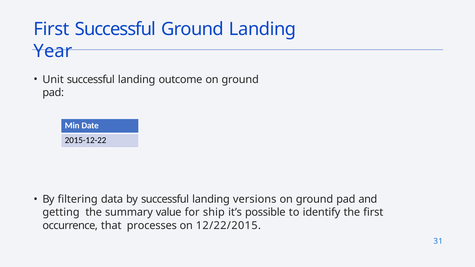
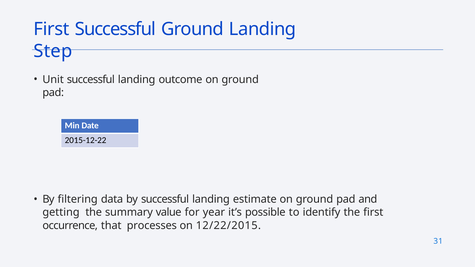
Year: Year -> Step
versions: versions -> estimate
ship: ship -> year
